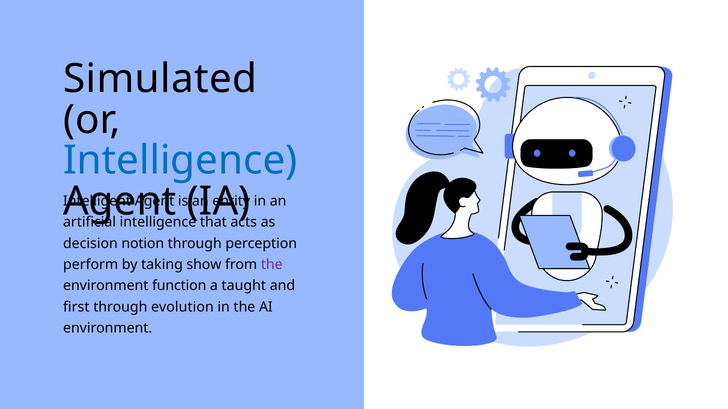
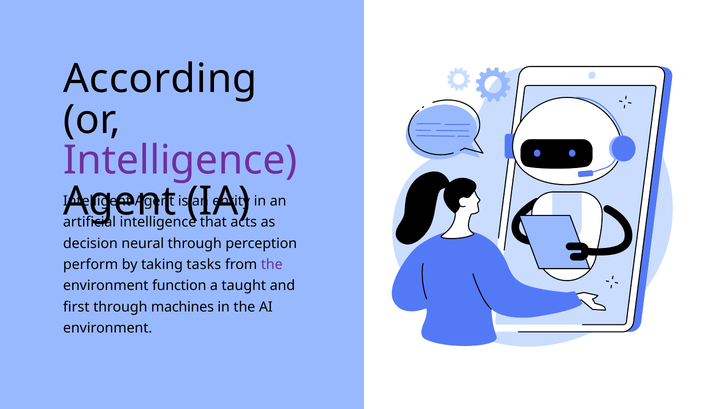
Simulated: Simulated -> According
Intelligence at (180, 161) colour: blue -> purple
notion: notion -> neural
show: show -> tasks
evolution: evolution -> machines
